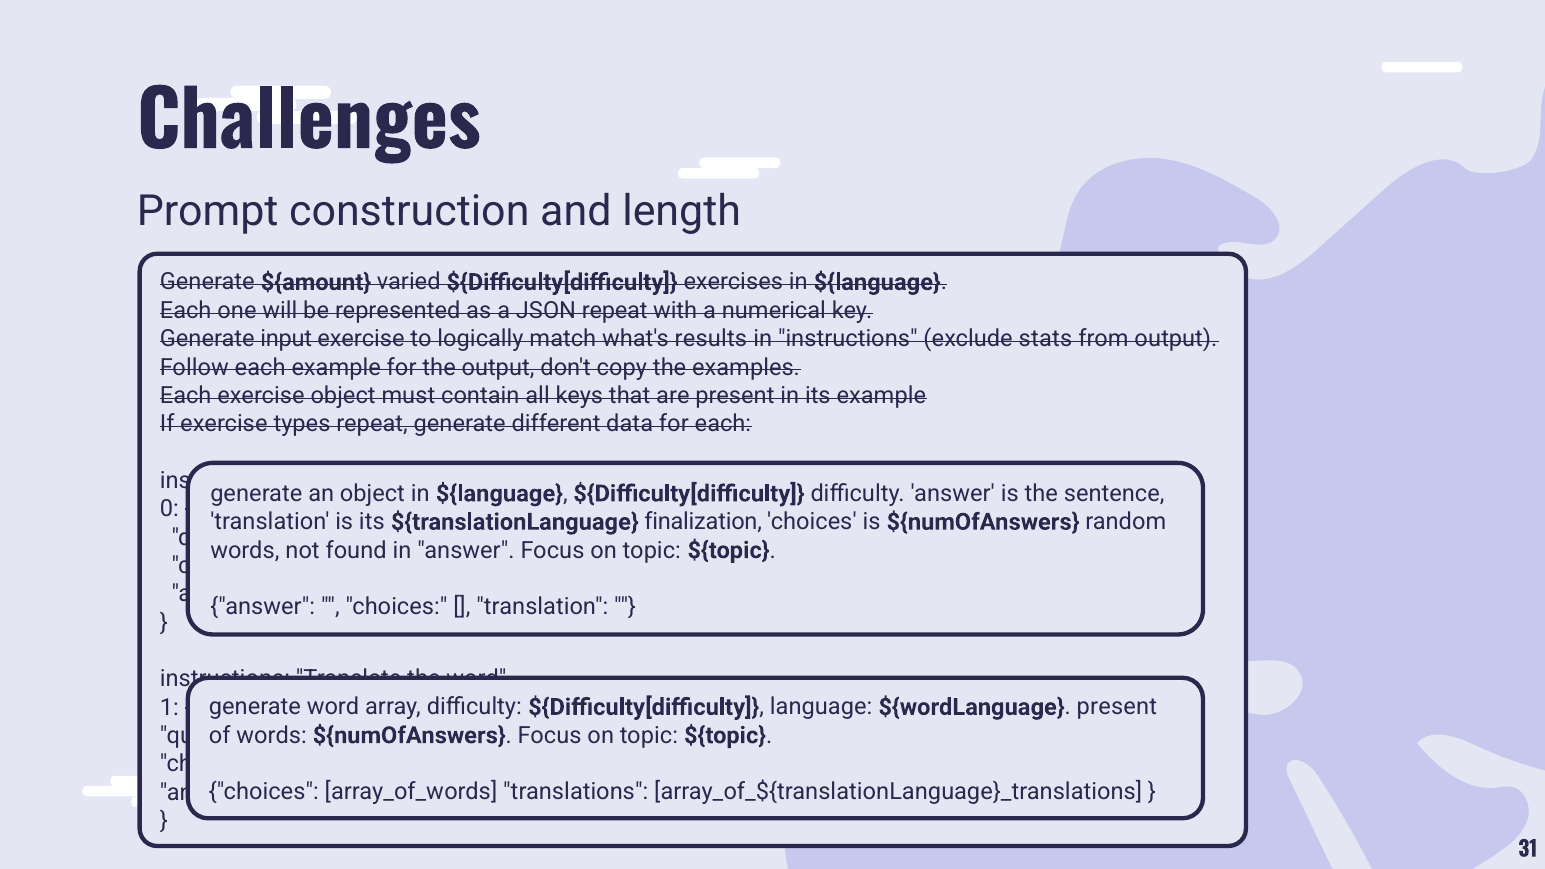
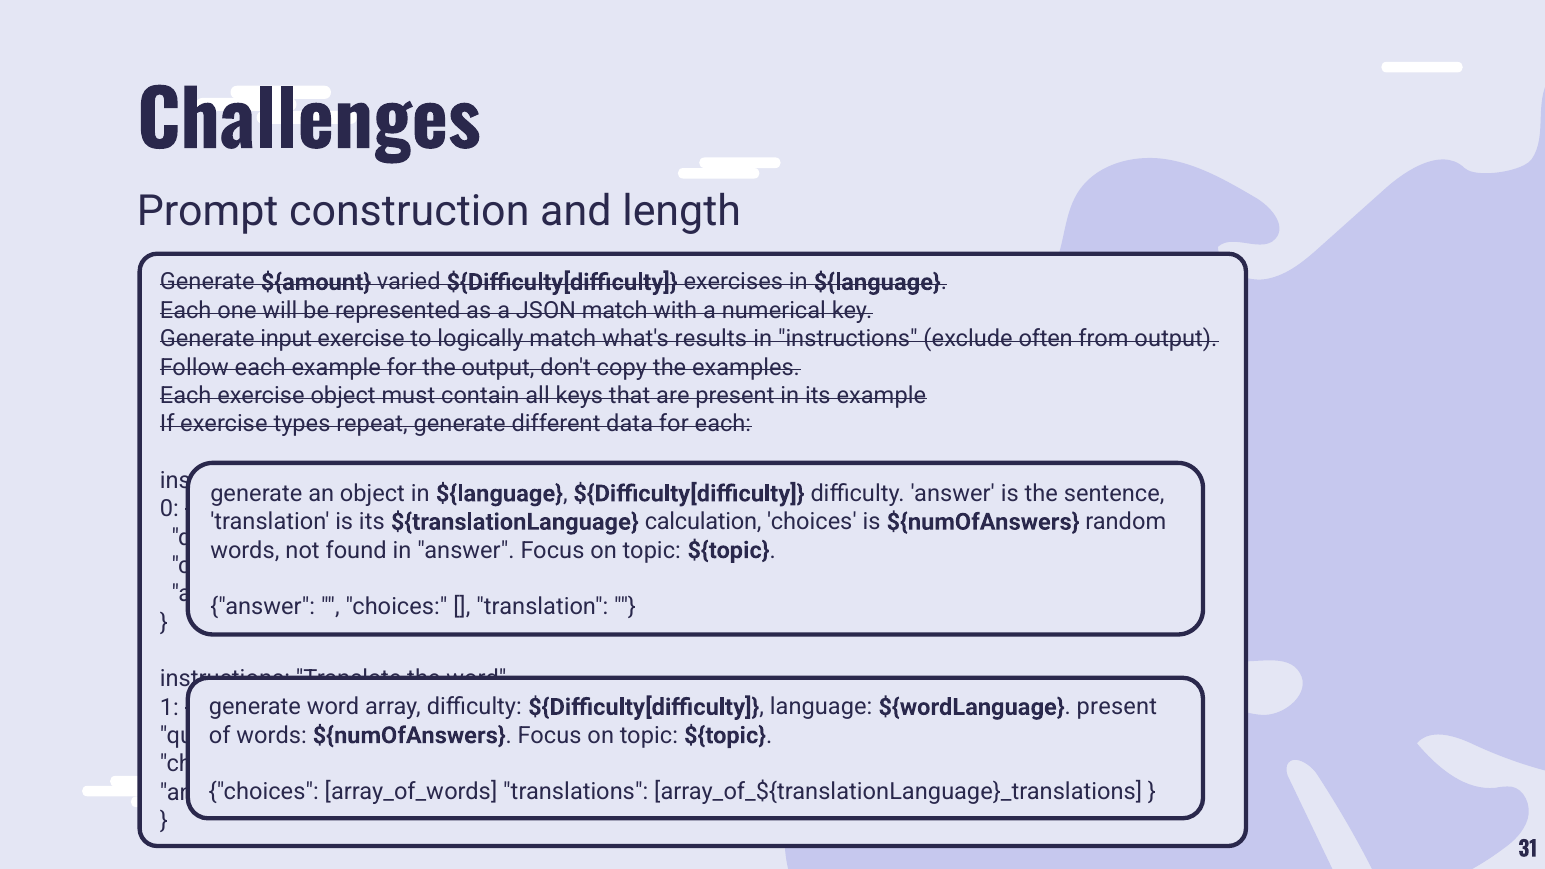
JSON repeat: repeat -> match
stats: stats -> often
finalization: finalization -> calculation
